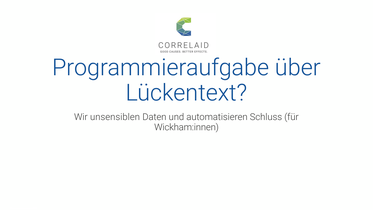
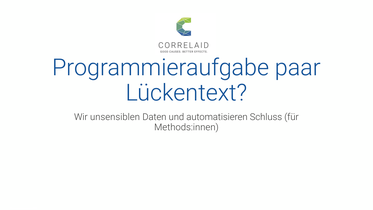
über: über -> paar
Wickham:innen: Wickham:innen -> Methods:innen
